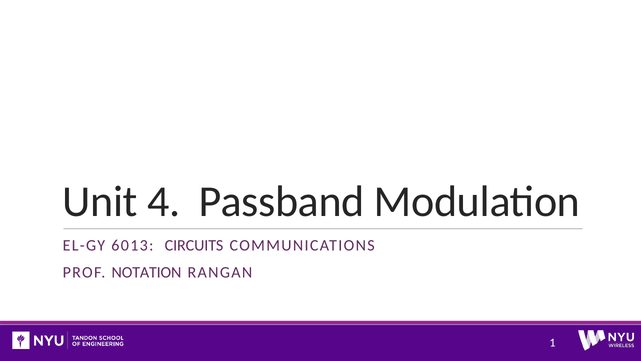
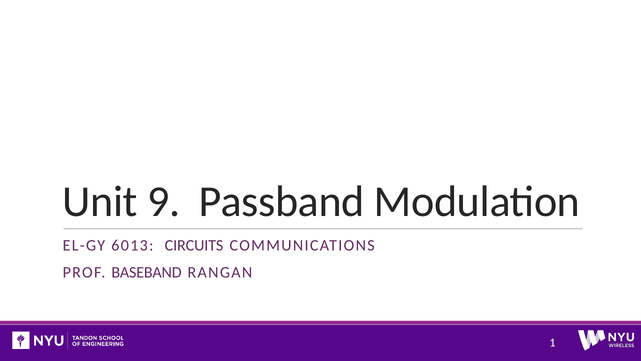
4: 4 -> 9
NOTATION: NOTATION -> BASEBAND
